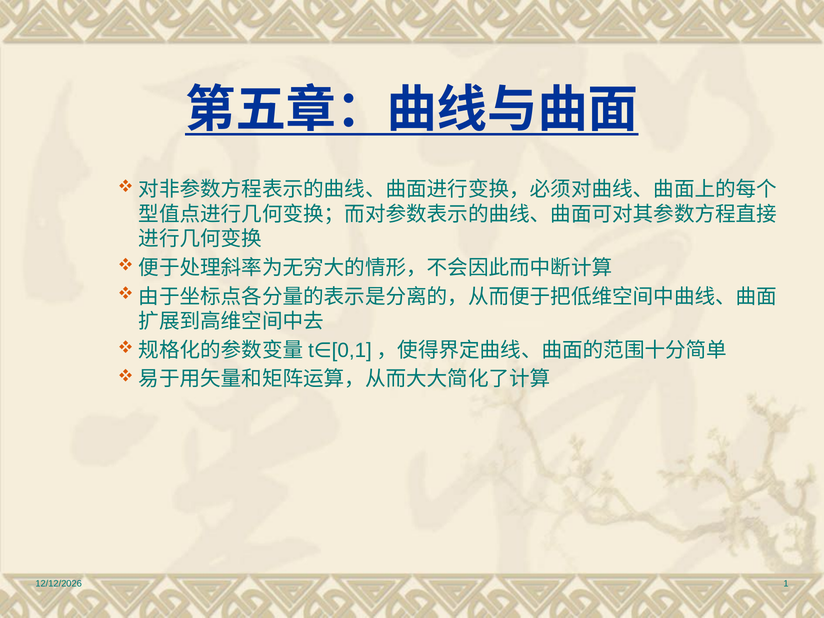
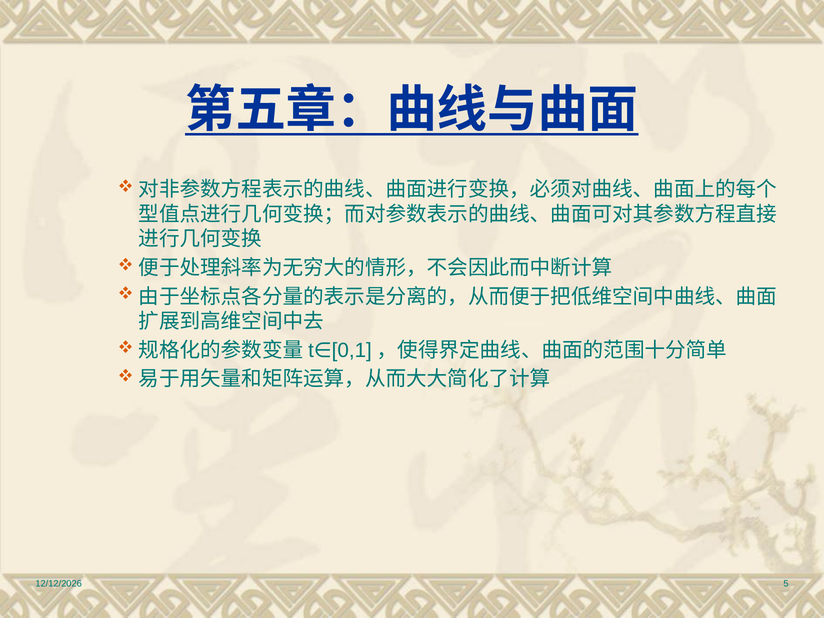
1: 1 -> 5
